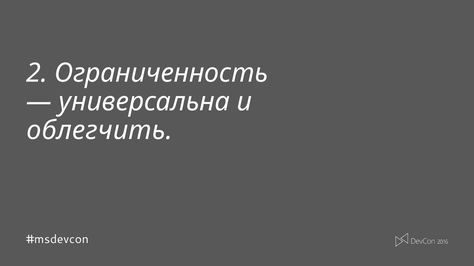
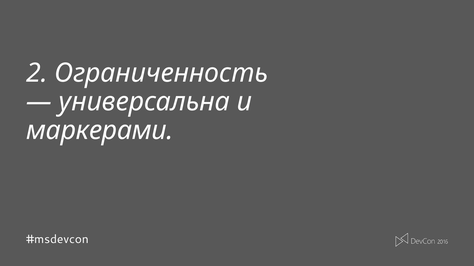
облегчить: облегчить -> маркерами
